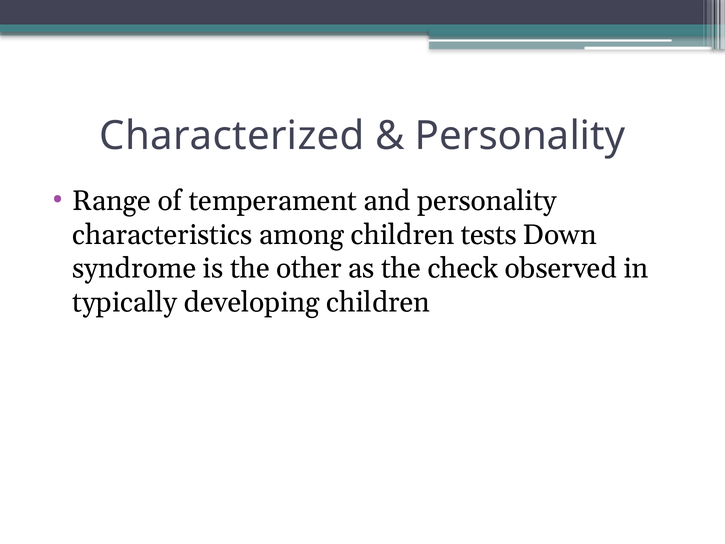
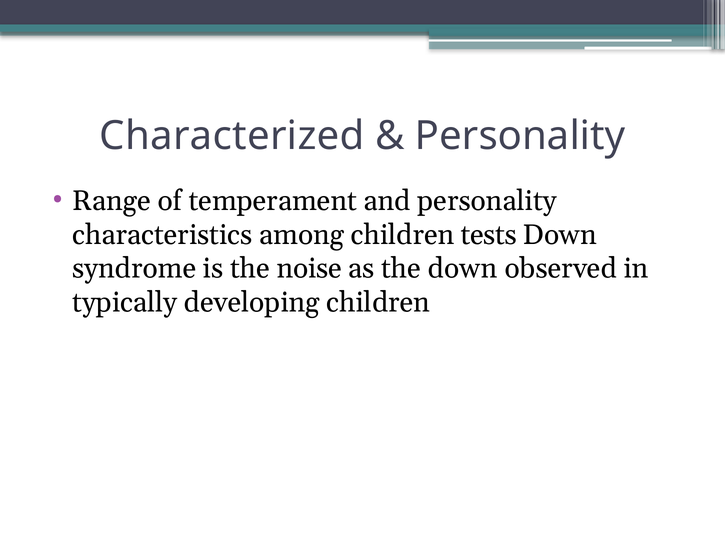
other: other -> noise
the check: check -> down
